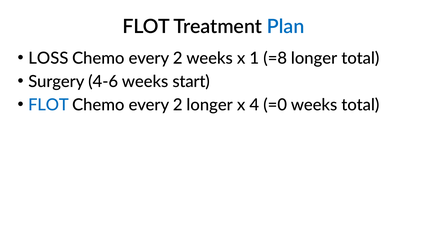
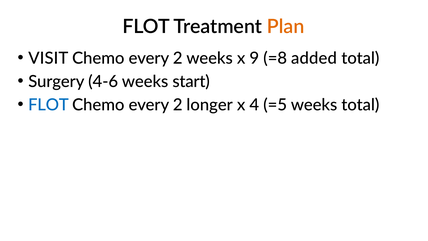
Plan colour: blue -> orange
LOSS: LOSS -> VISIT
1: 1 -> 9
=8 longer: longer -> added
=0: =0 -> =5
